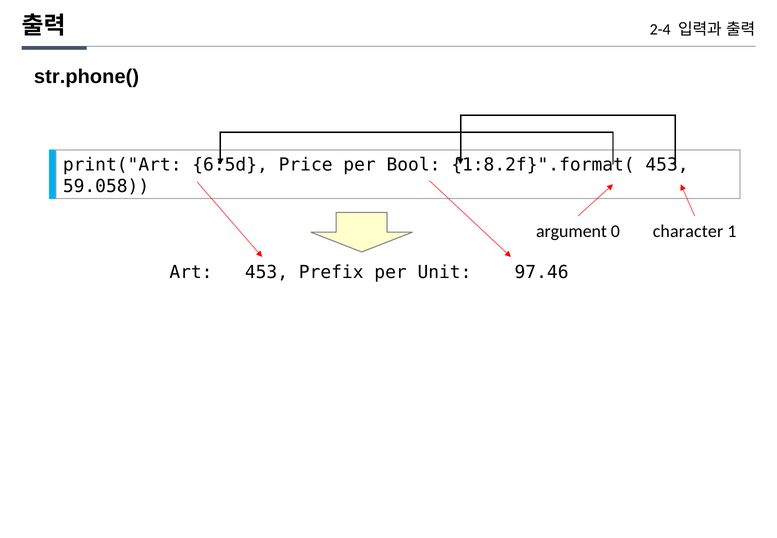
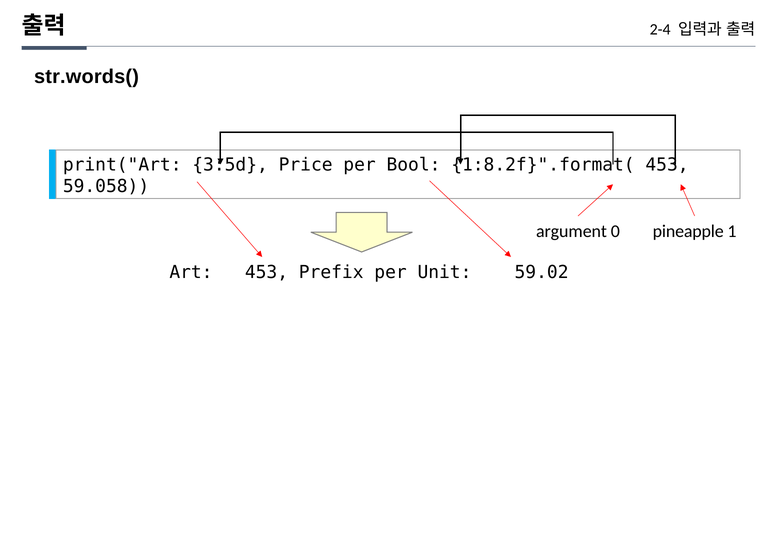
str.phone(: str.phone( -> str.words(
6:5d: 6:5d -> 3:5d
character: character -> pineapple
97.46: 97.46 -> 59.02
